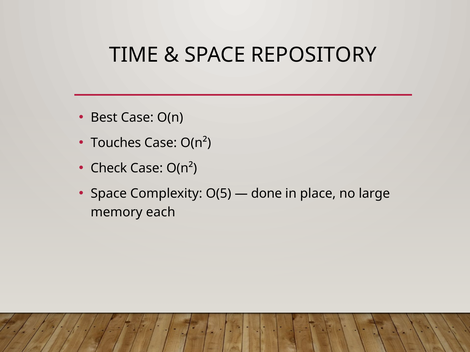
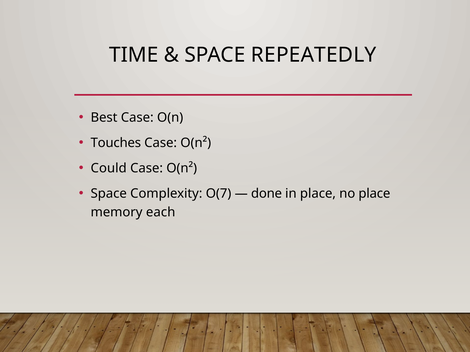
REPOSITORY: REPOSITORY -> REPEATEDLY
Check: Check -> Could
O(5: O(5 -> O(7
no large: large -> place
